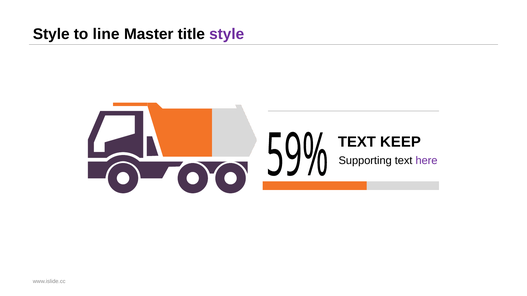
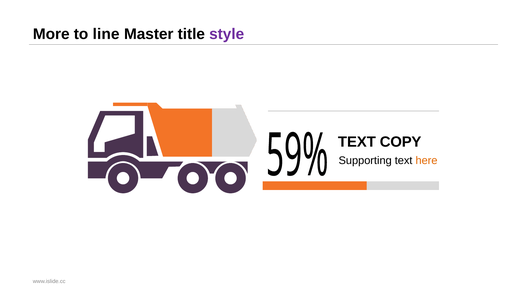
Style at (51, 34): Style -> More
KEEP: KEEP -> COPY
here colour: purple -> orange
